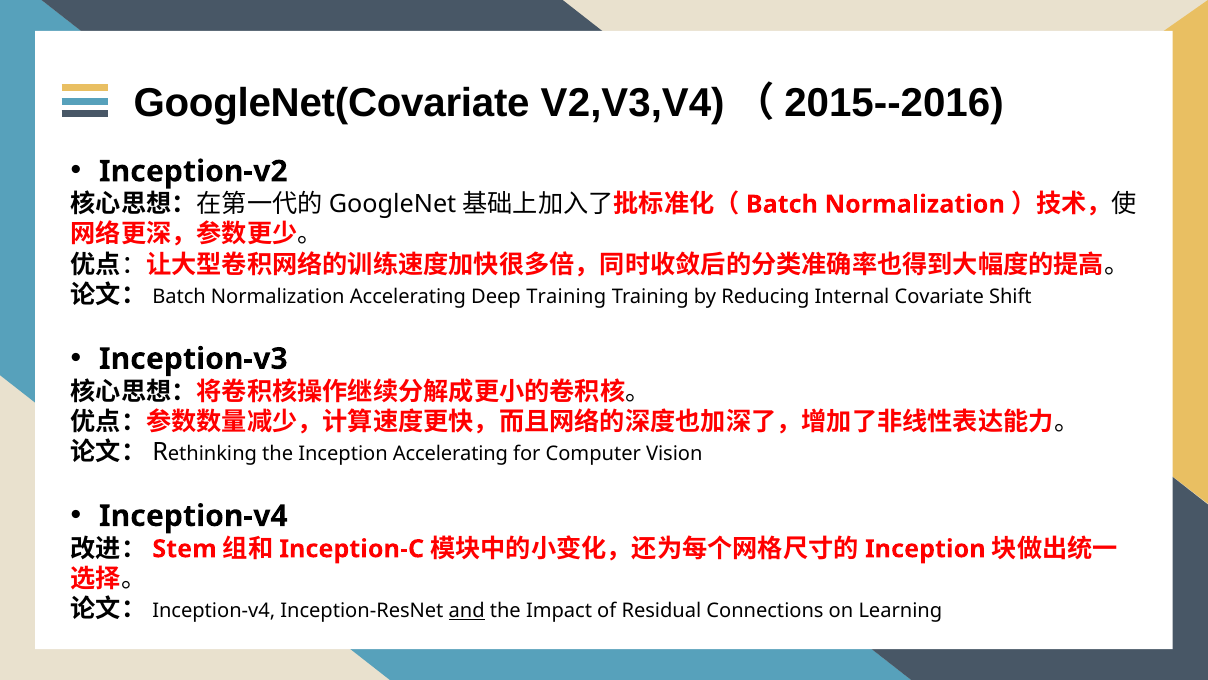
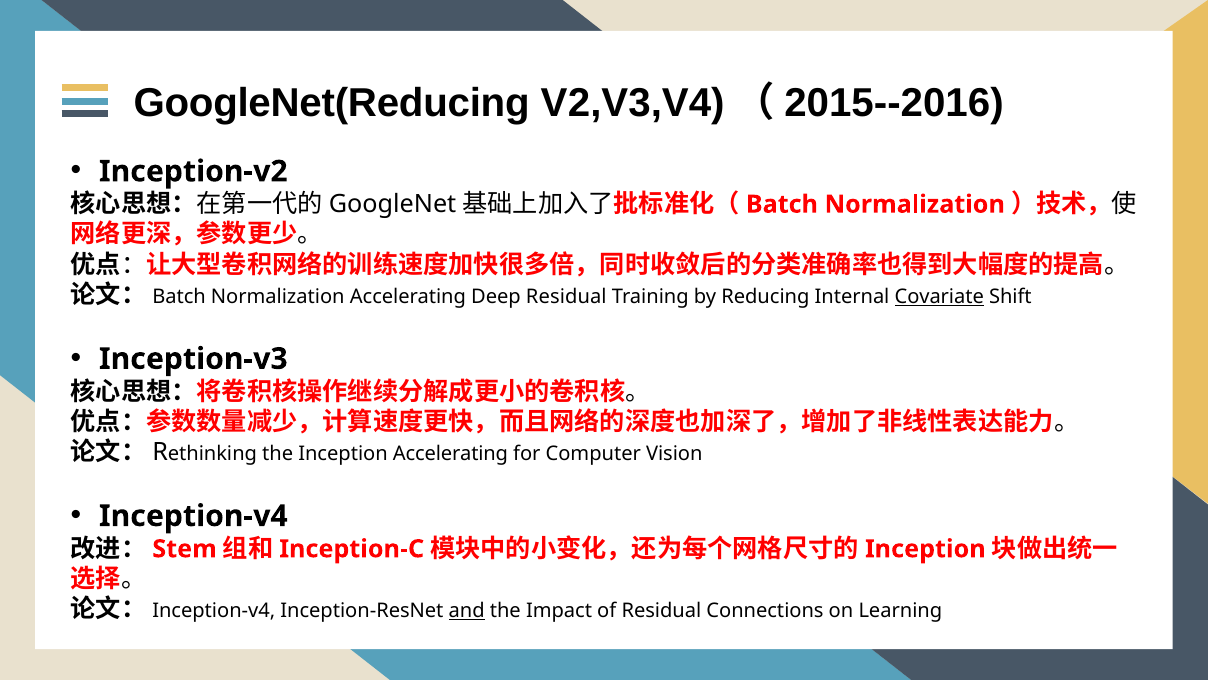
GoogleNet(Covariate: GoogleNet(Covariate -> GoogleNet(Reducing
Deep Training: Training -> Residual
Covariate underline: none -> present
